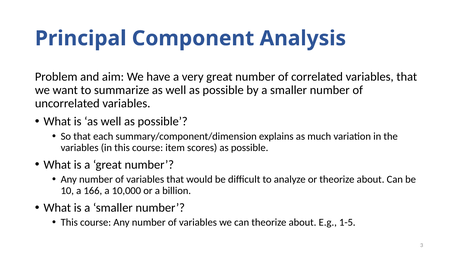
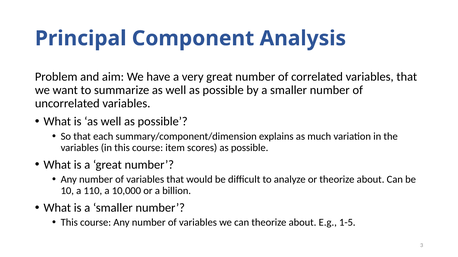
166: 166 -> 110
